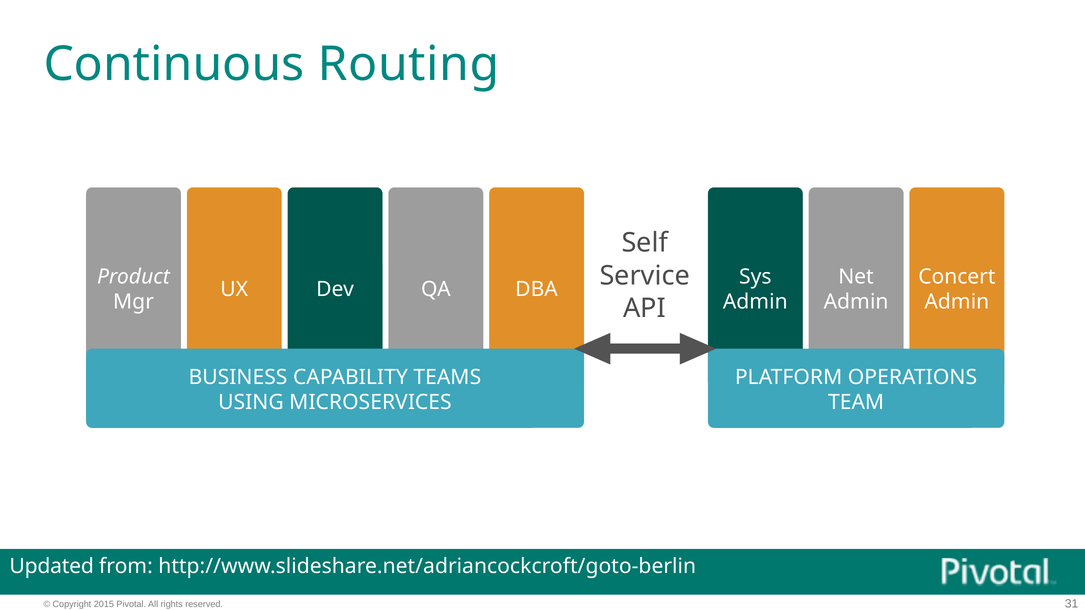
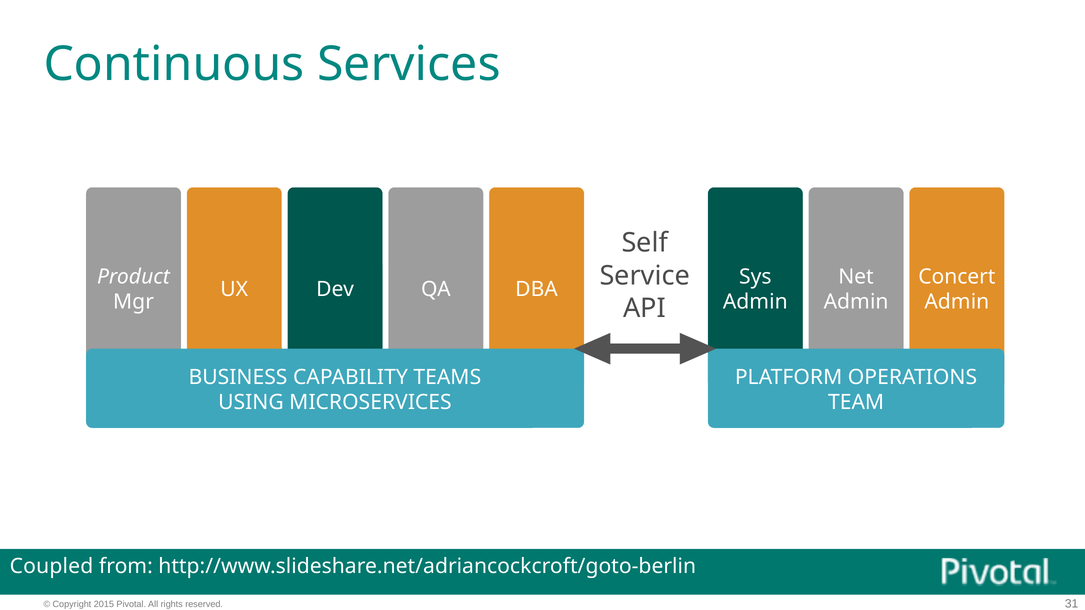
Routing: Routing -> Services
Updated: Updated -> Coupled
